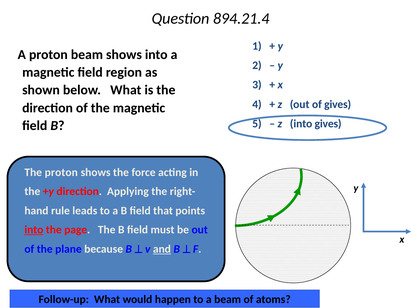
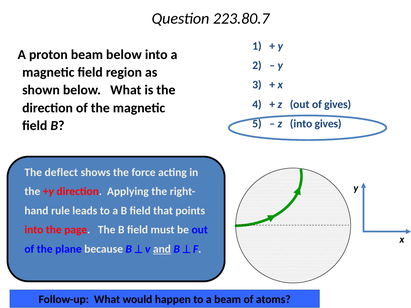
894.21.4: 894.21.4 -> 223.80.7
beam shows: shows -> below
The proton: proton -> deflect
into at (34, 230) underline: present -> none
